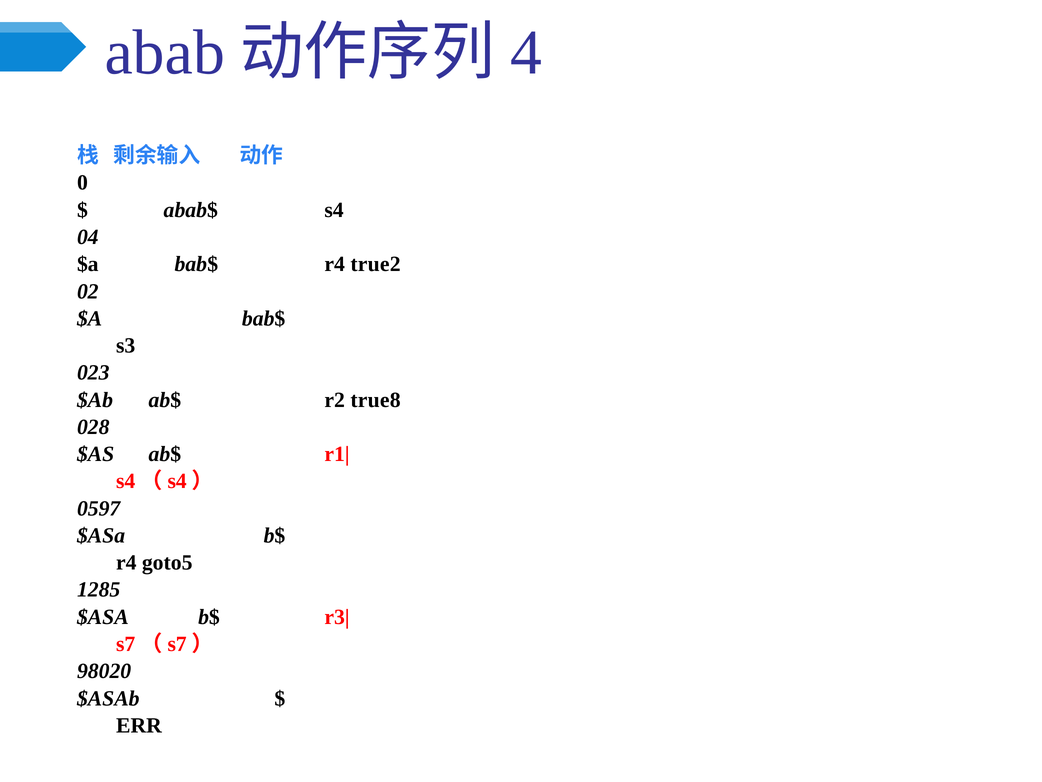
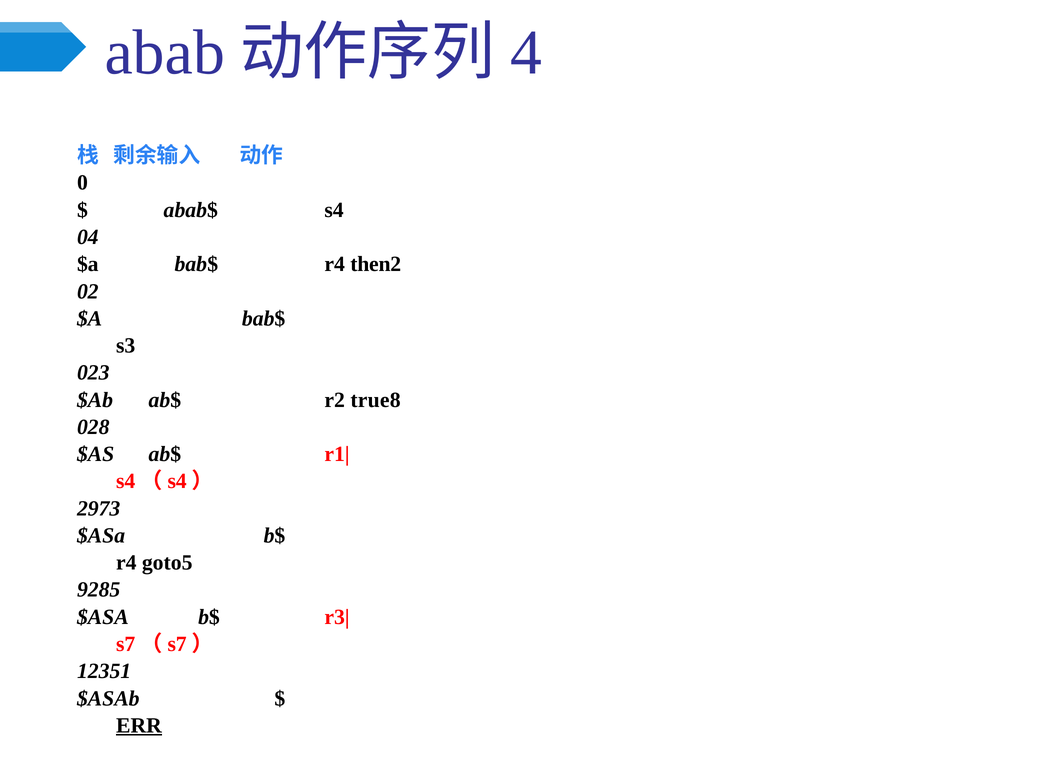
true2: true2 -> then2
0597: 0597 -> 2973
1285: 1285 -> 9285
98020: 98020 -> 12351
ERR underline: none -> present
